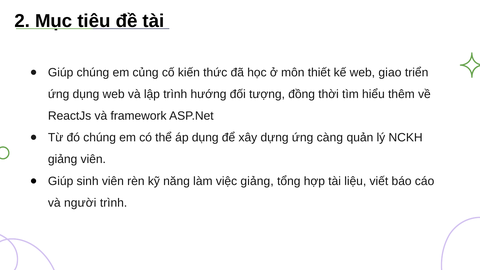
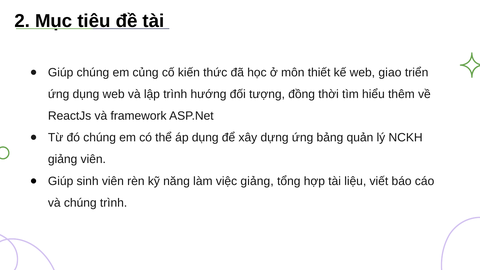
càng: càng -> bảng
và người: người -> chúng
